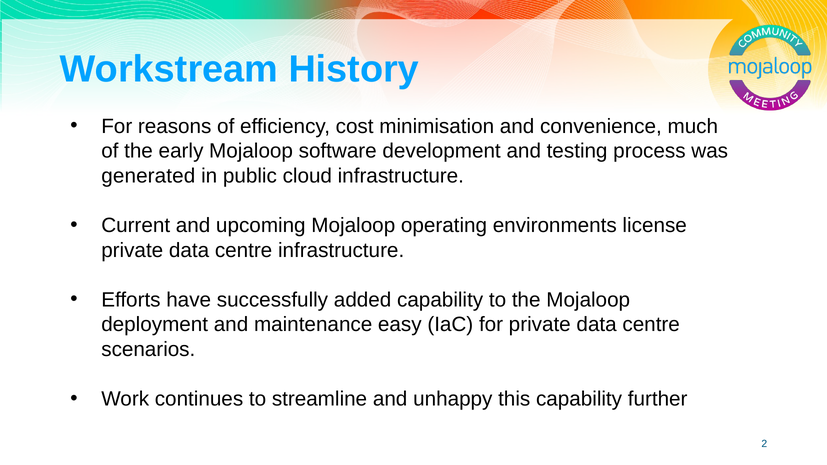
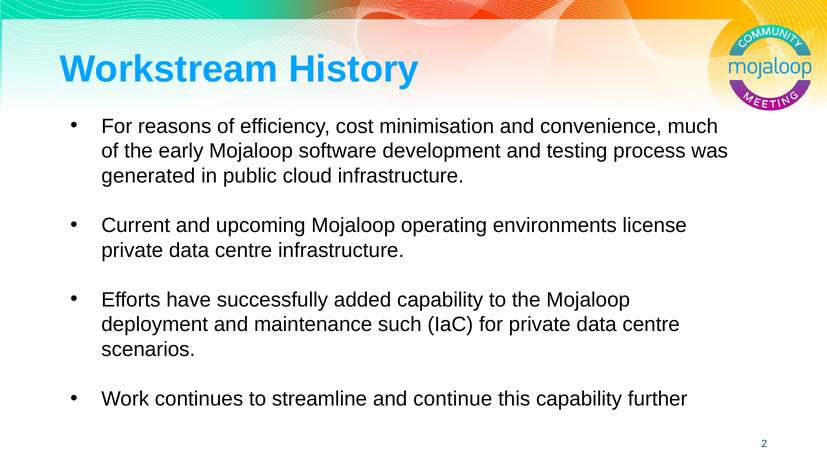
easy: easy -> such
unhappy: unhappy -> continue
